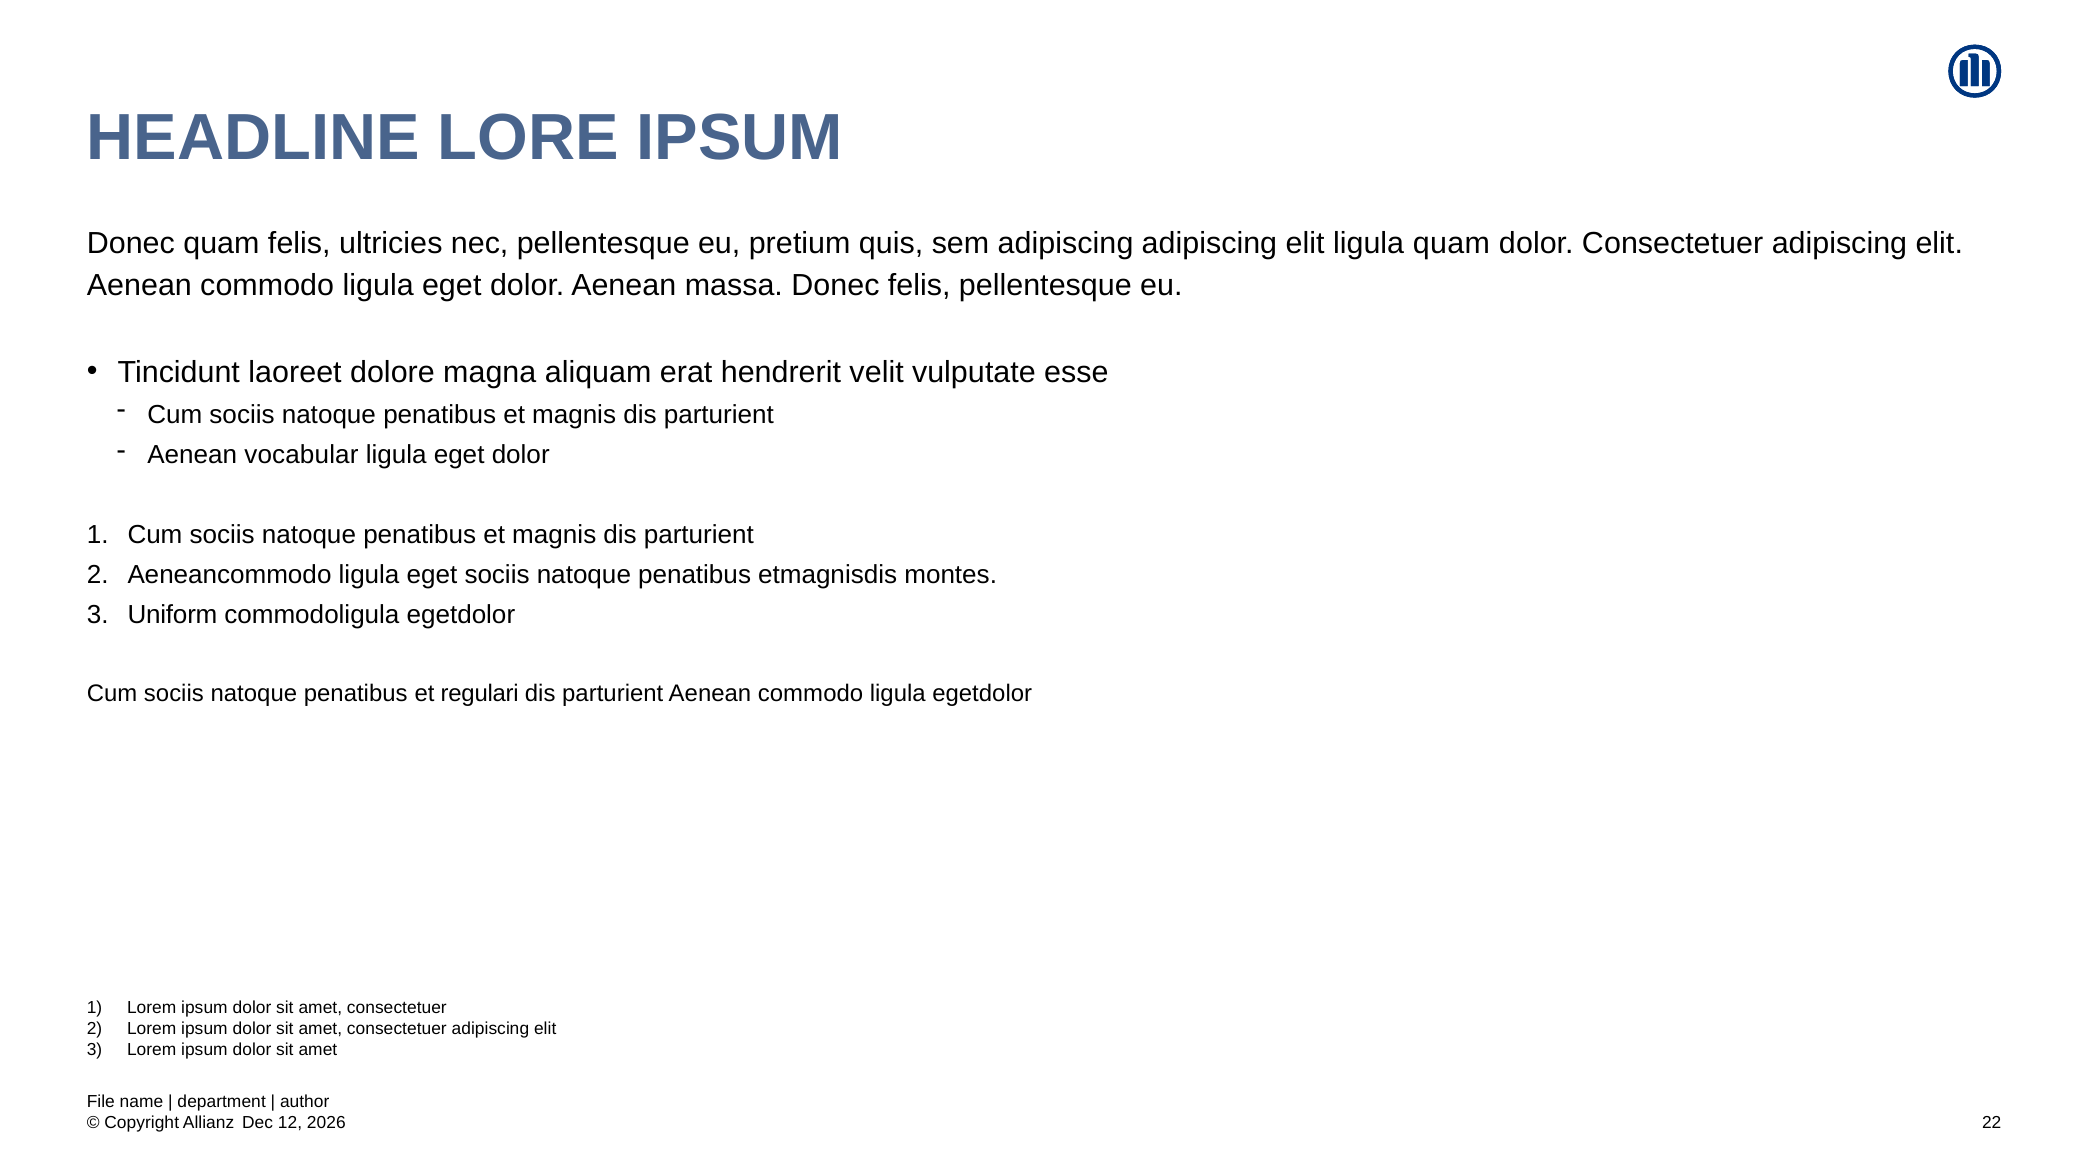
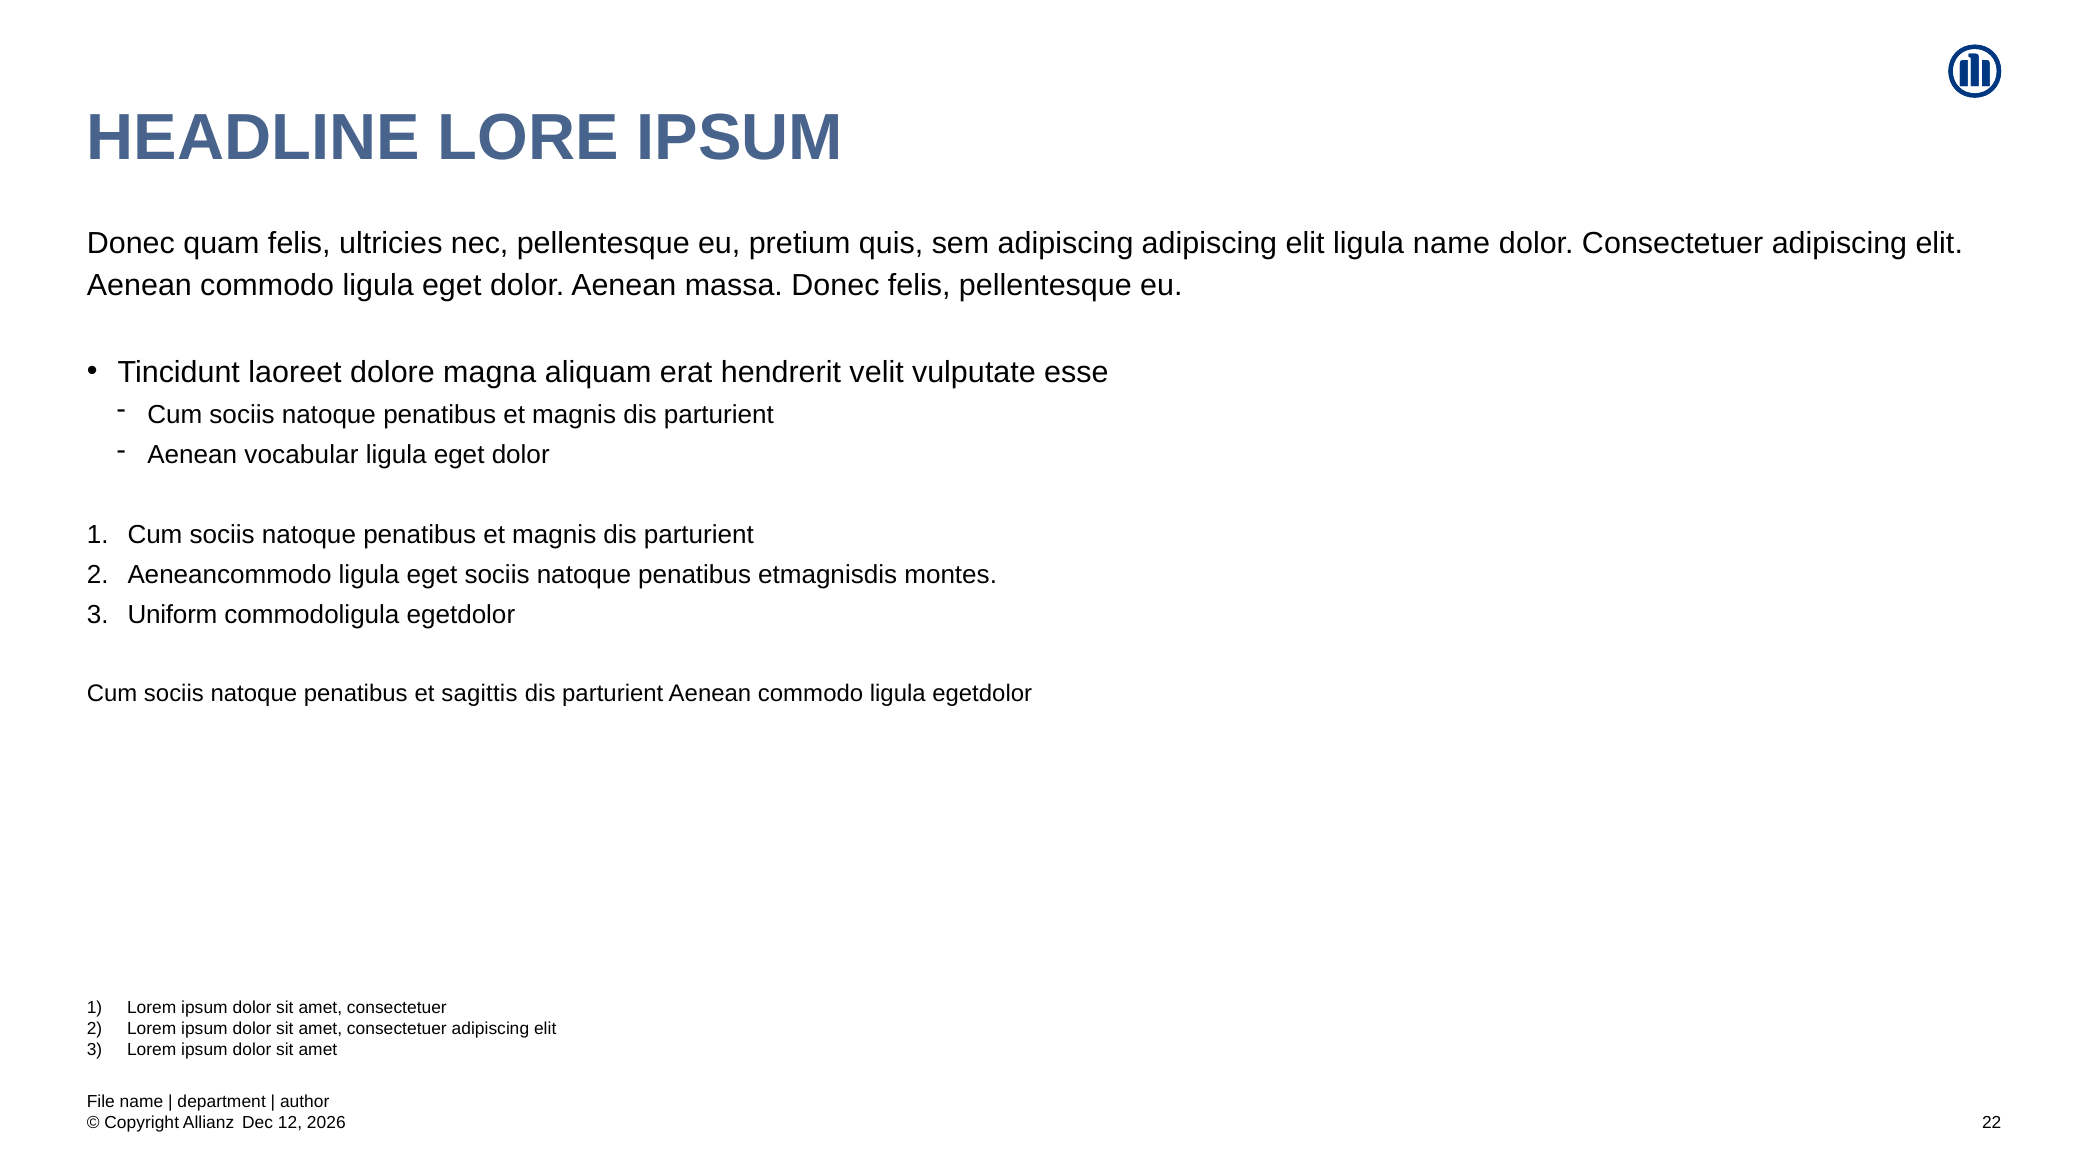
ligula quam: quam -> name
regulari: regulari -> sagittis
